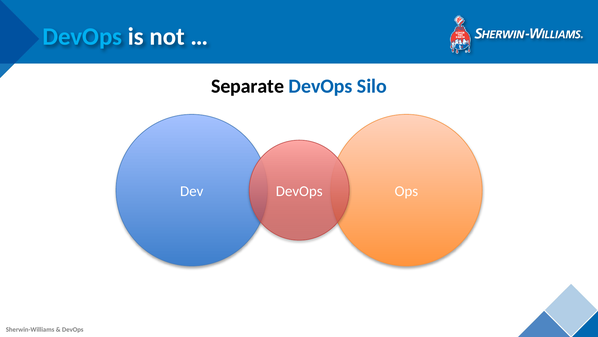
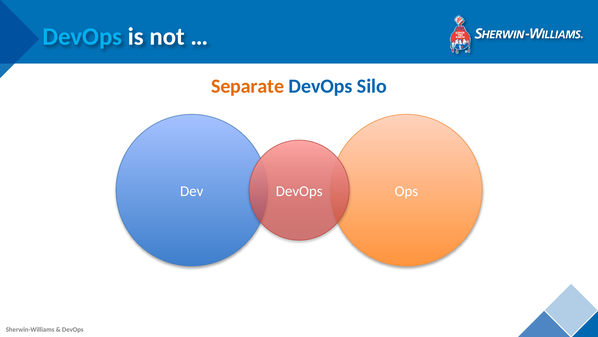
Separate colour: black -> orange
